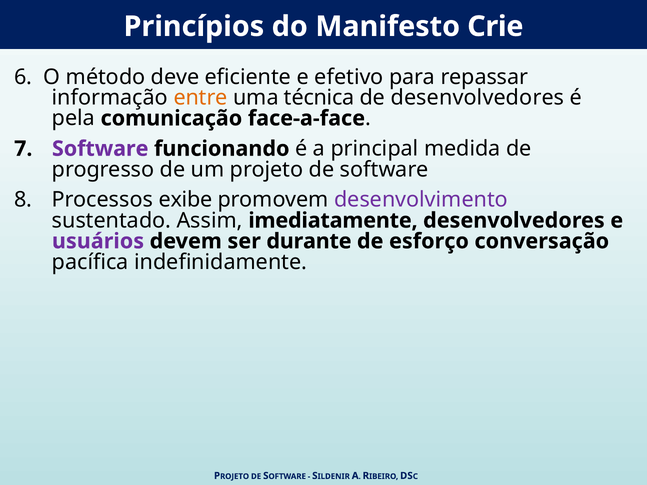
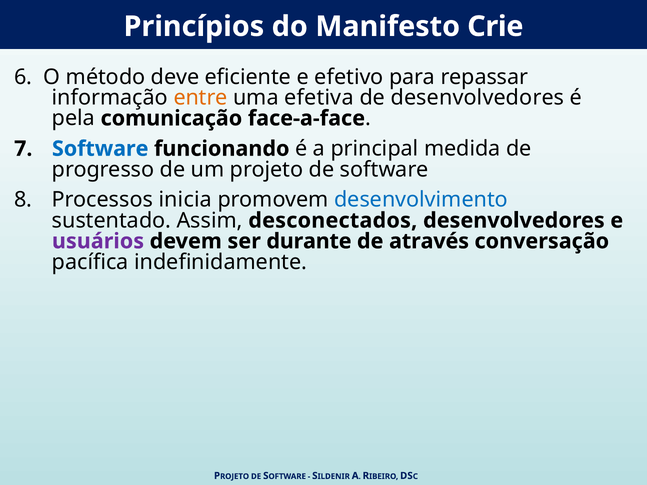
técnica: técnica -> efetiva
Software at (100, 149) colour: purple -> blue
exibe: exibe -> inicia
desenvolvimento colour: purple -> blue
imediatamente: imediatamente -> desconectados
esforço: esforço -> através
